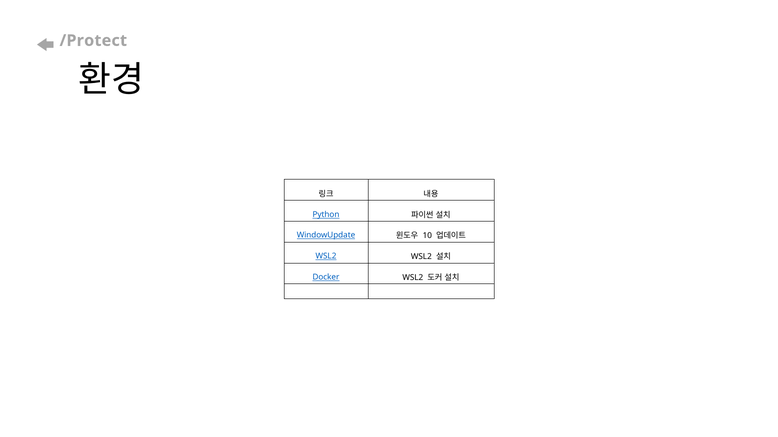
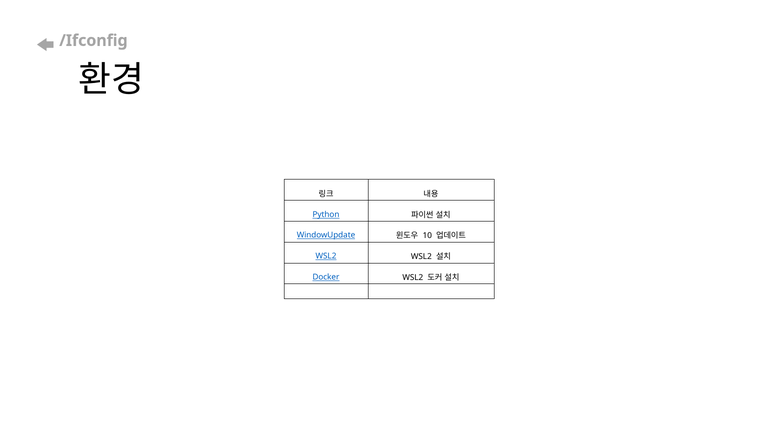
/Protect: /Protect -> /Ifconfig
